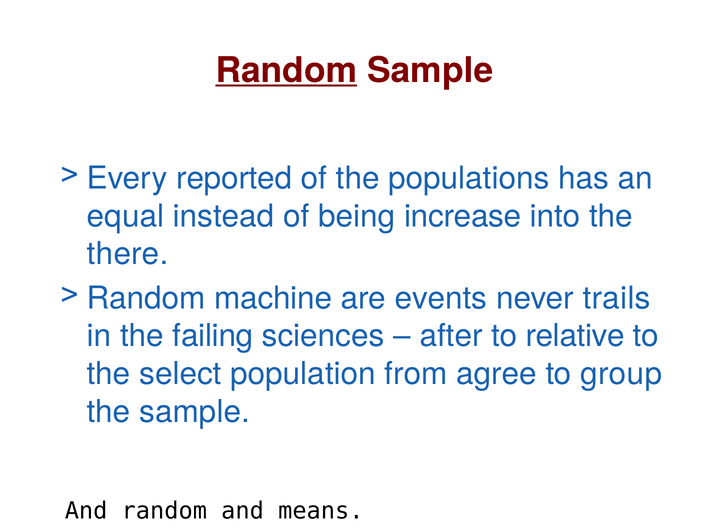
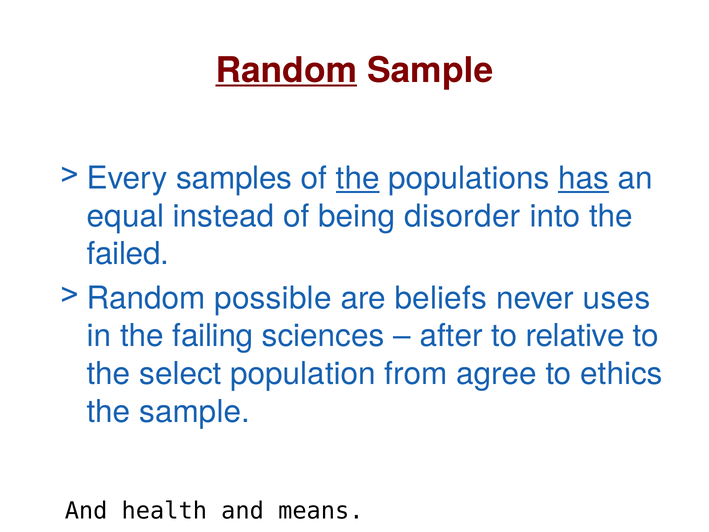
reported: reported -> samples
the at (358, 178) underline: none -> present
has underline: none -> present
increase: increase -> disorder
there: there -> failed
machine: machine -> possible
events: events -> beliefs
trails: trails -> uses
group: group -> ethics
And random: random -> health
